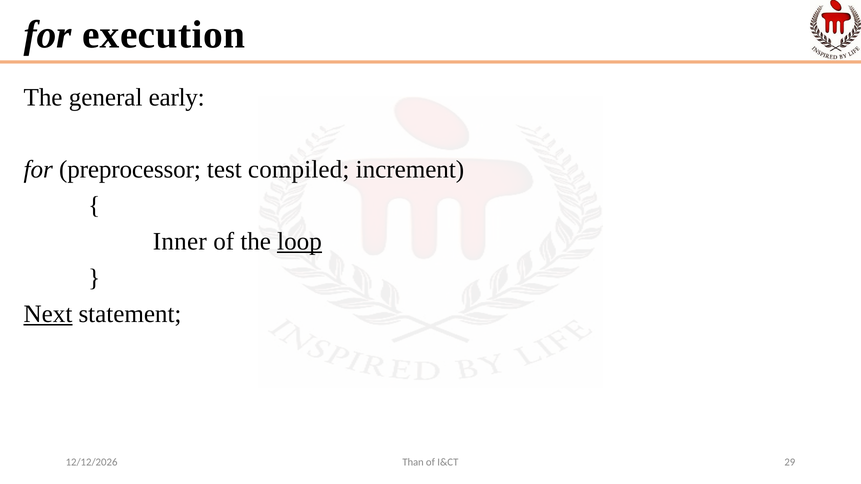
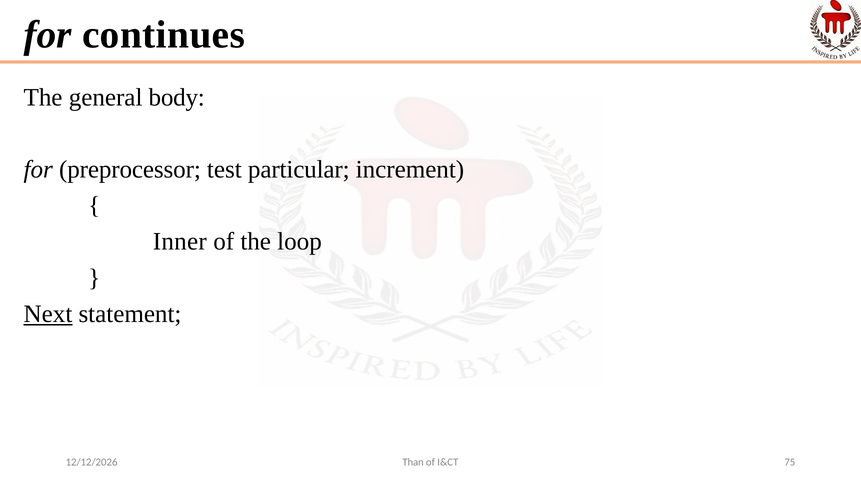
execution: execution -> continues
early: early -> body
compiled: compiled -> particular
loop underline: present -> none
29: 29 -> 75
